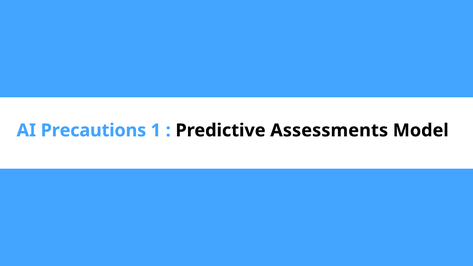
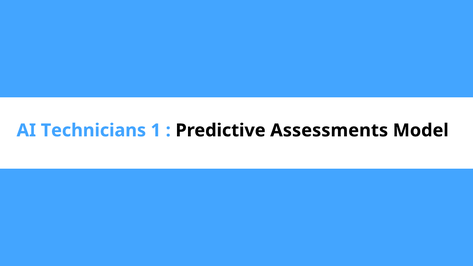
Precautions: Precautions -> Technicians
